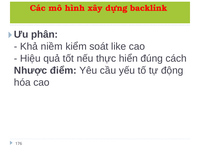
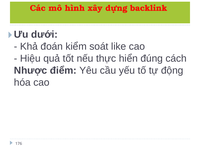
phân: phân -> dưới
niềm: niềm -> đoán
